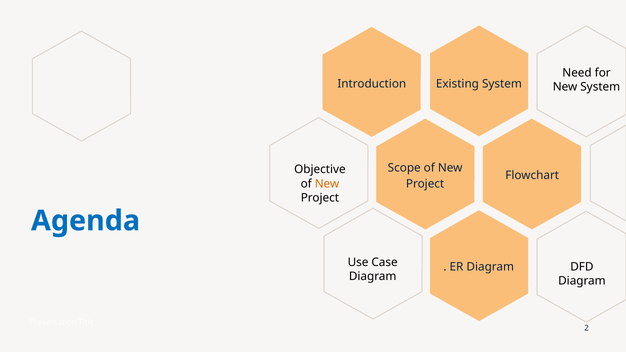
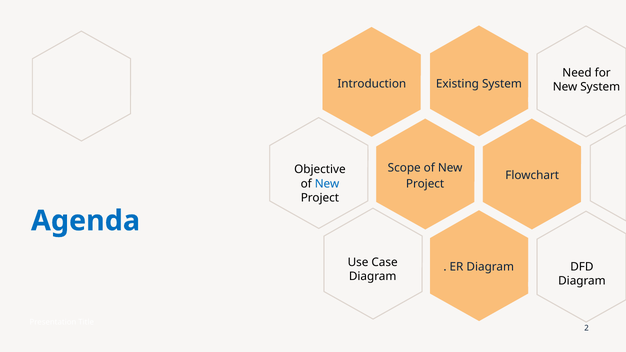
New at (327, 184) colour: orange -> blue
